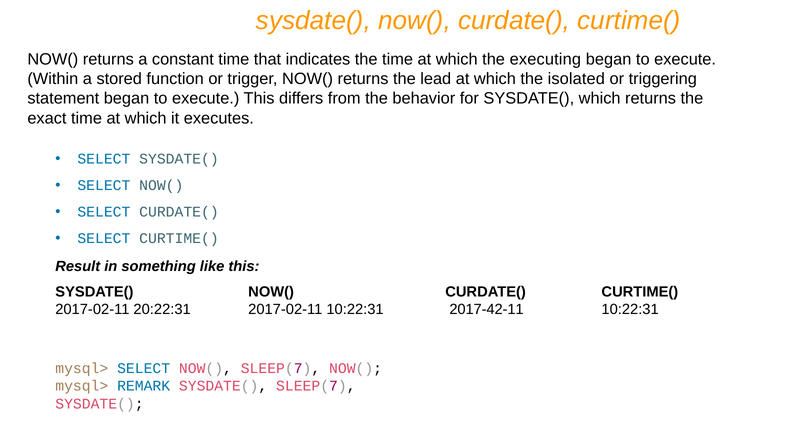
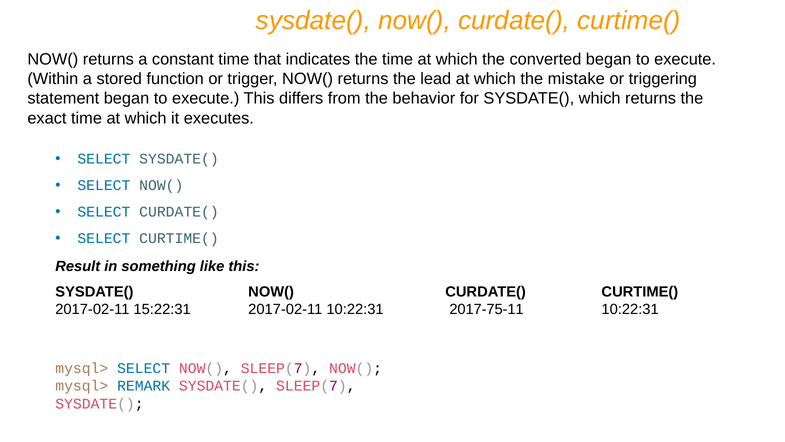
executing: executing -> converted
isolated: isolated -> mistake
20:22:31: 20:22:31 -> 15:22:31
2017-42-11: 2017-42-11 -> 2017-75-11
